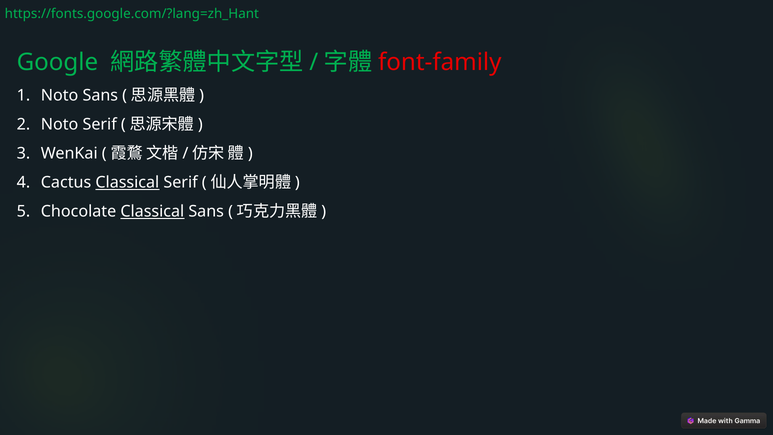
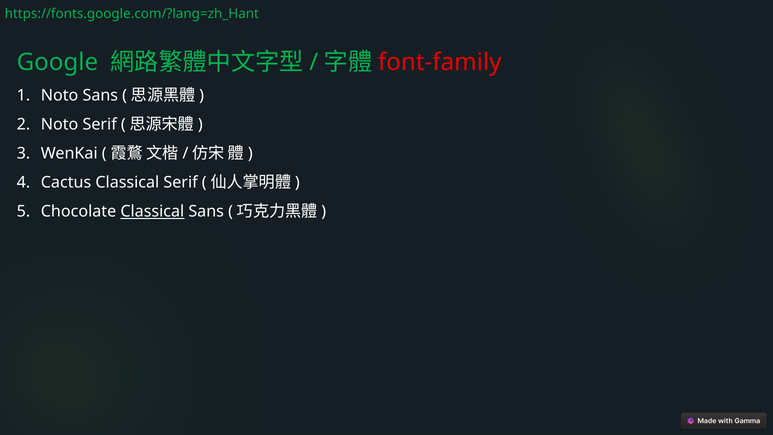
Classical at (127, 182) underline: present -> none
